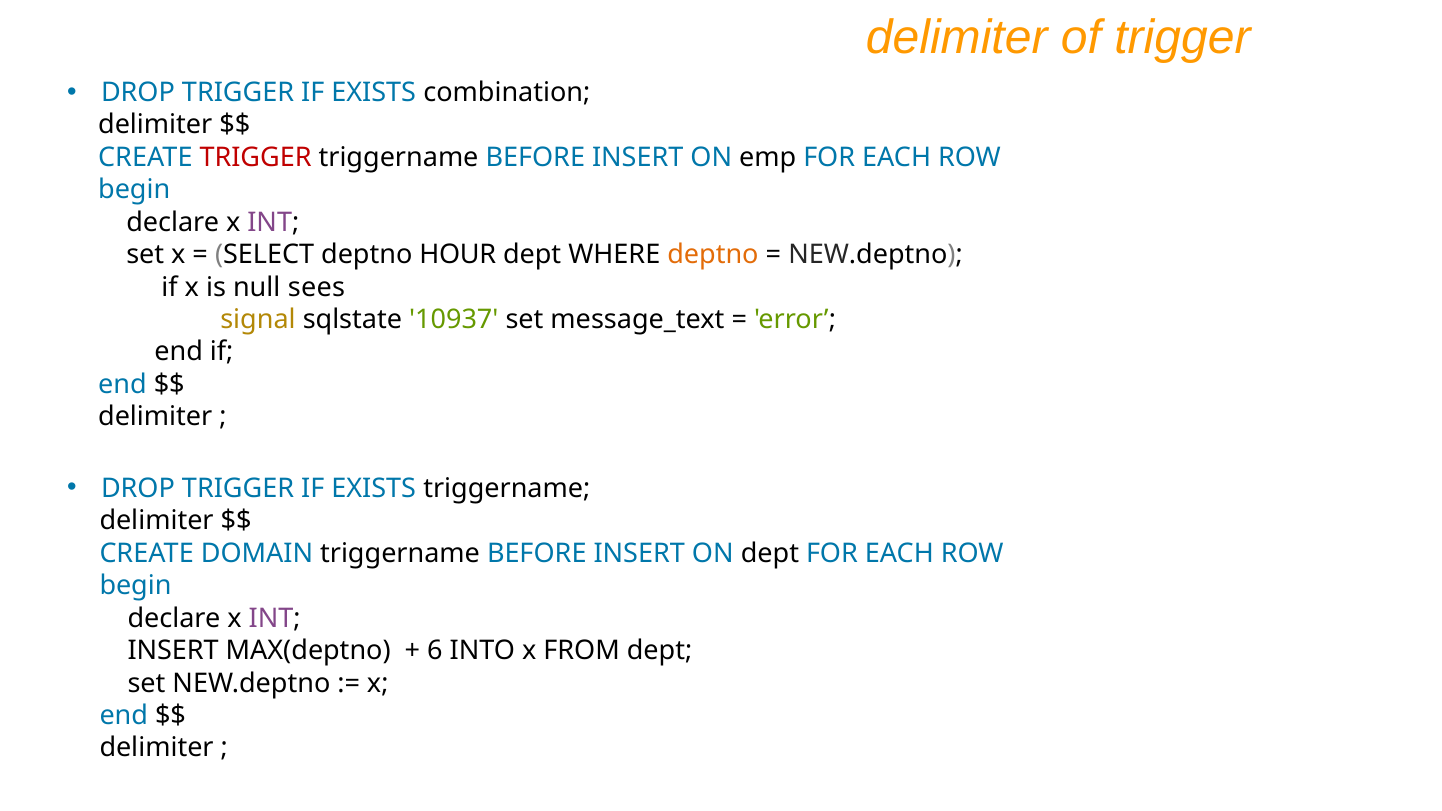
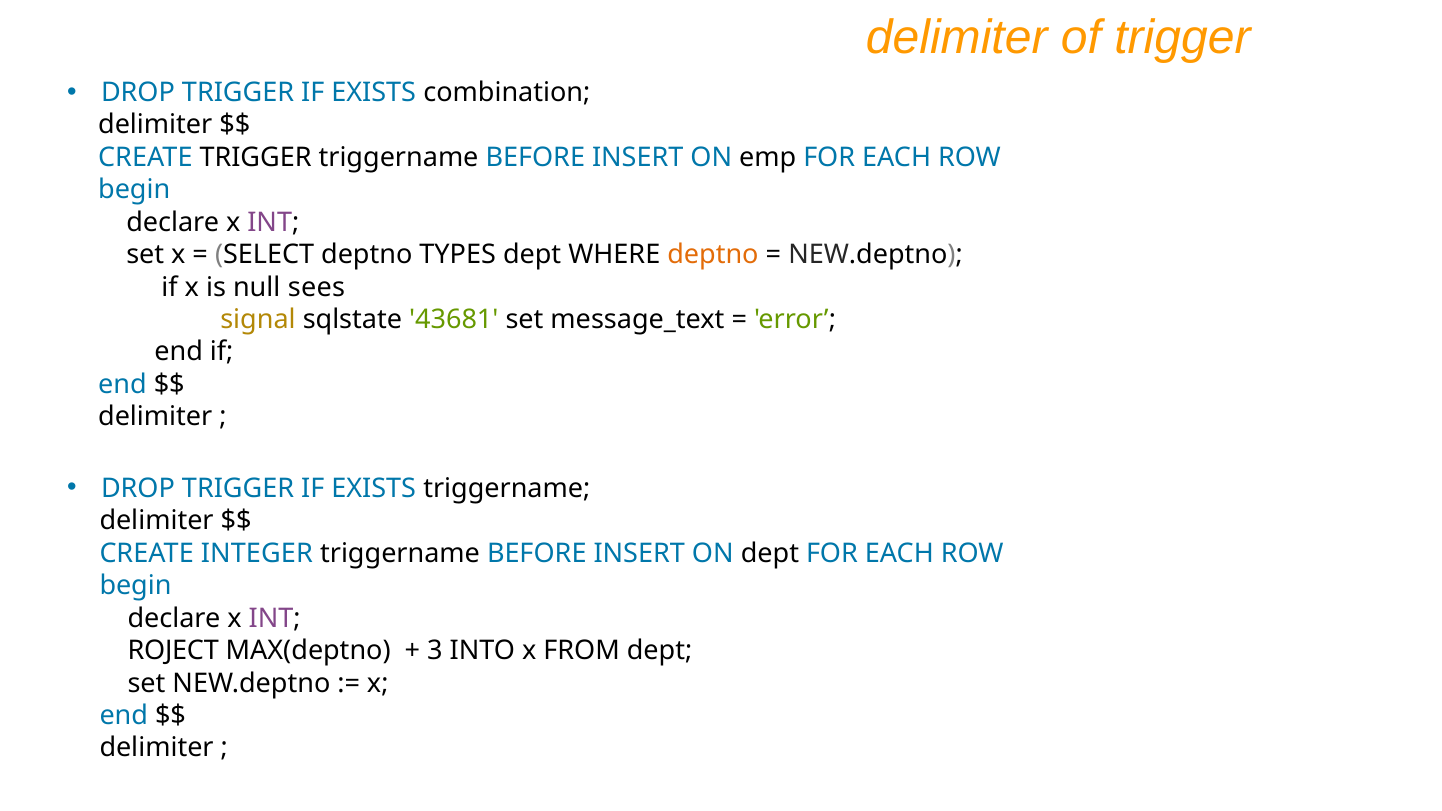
TRIGGER at (256, 157) colour: red -> black
HOUR: HOUR -> TYPES
10937: 10937 -> 43681
DOMAIN: DOMAIN -> INTEGER
INSERT at (173, 651): INSERT -> ROJECT
6: 6 -> 3
